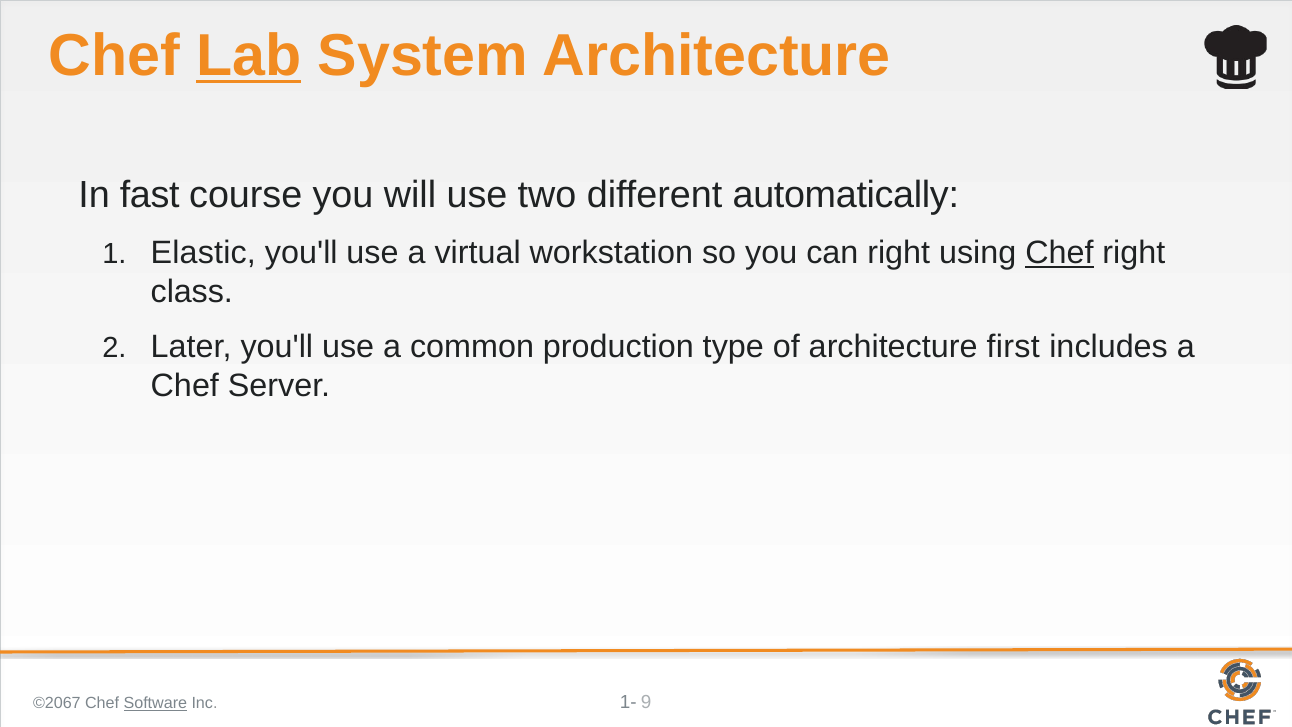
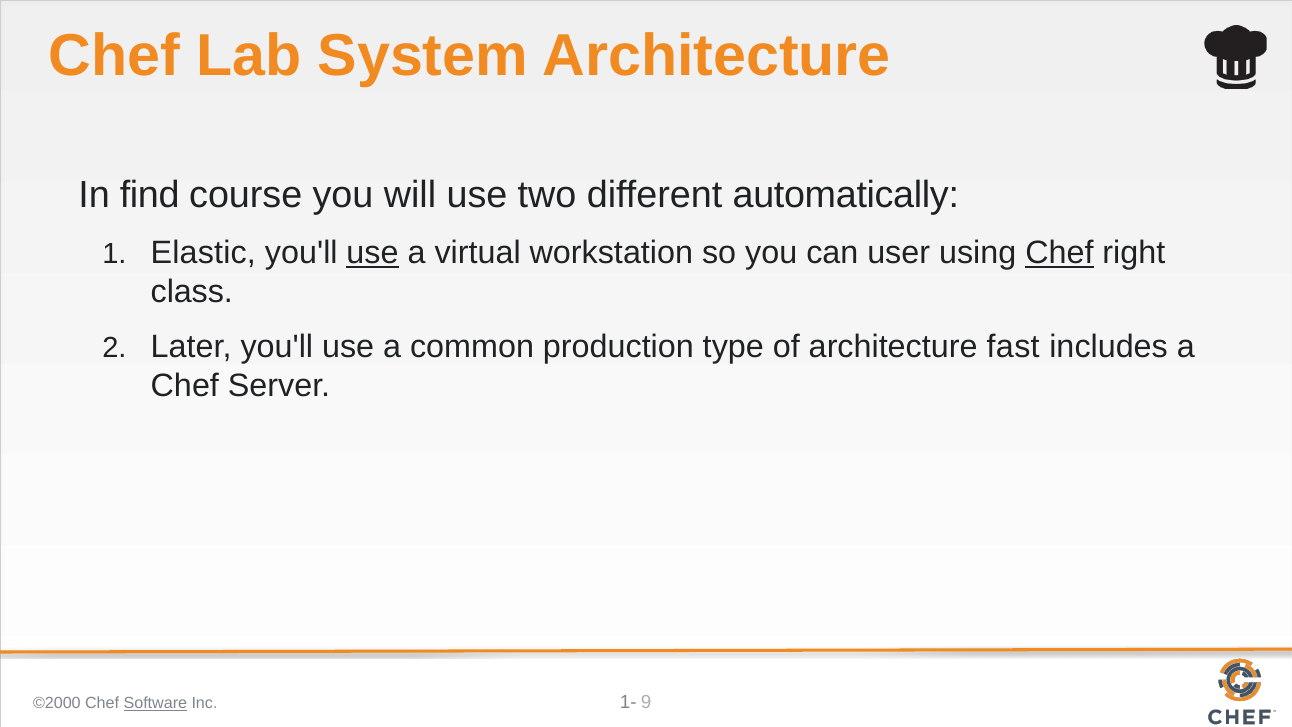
Lab underline: present -> none
fast: fast -> find
use at (373, 253) underline: none -> present
can right: right -> user
first: first -> fast
©2067: ©2067 -> ©2000
